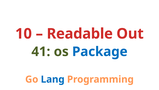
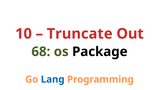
Readable: Readable -> Truncate
41: 41 -> 68
Package colour: blue -> black
